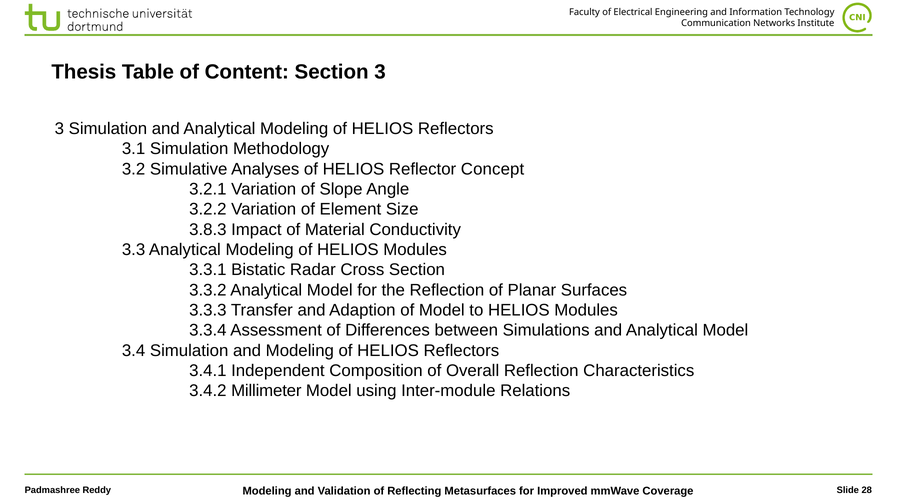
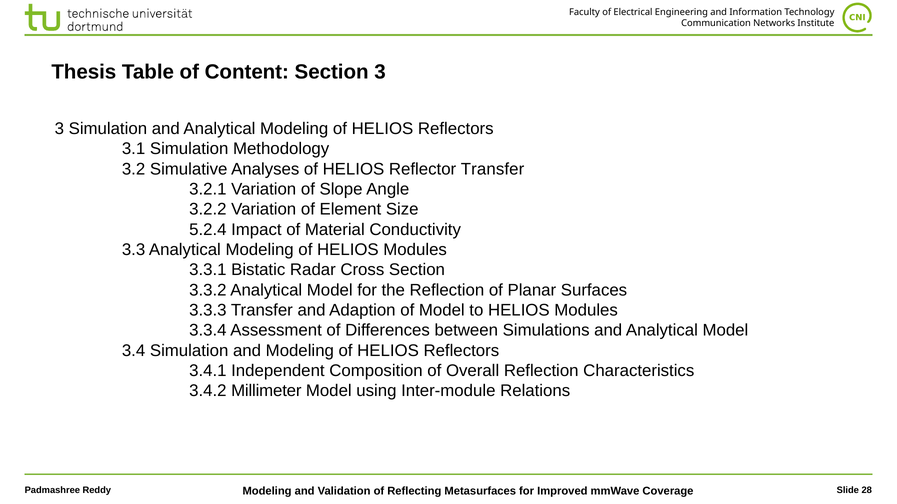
Reflector Concept: Concept -> Transfer
3.8.3: 3.8.3 -> 5.2.4
